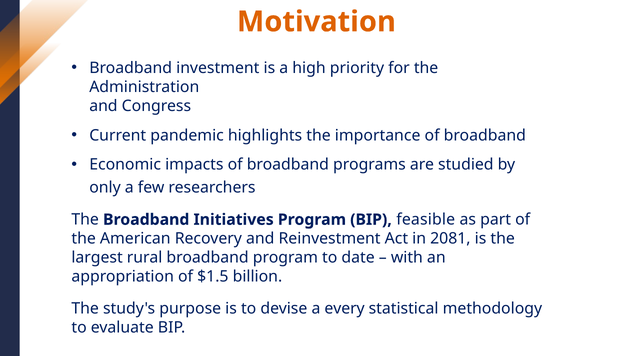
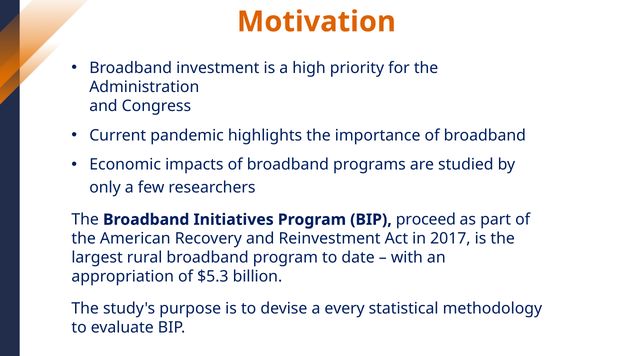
feasible: feasible -> proceed
2081: 2081 -> 2017
$1.5: $1.5 -> $5.3
